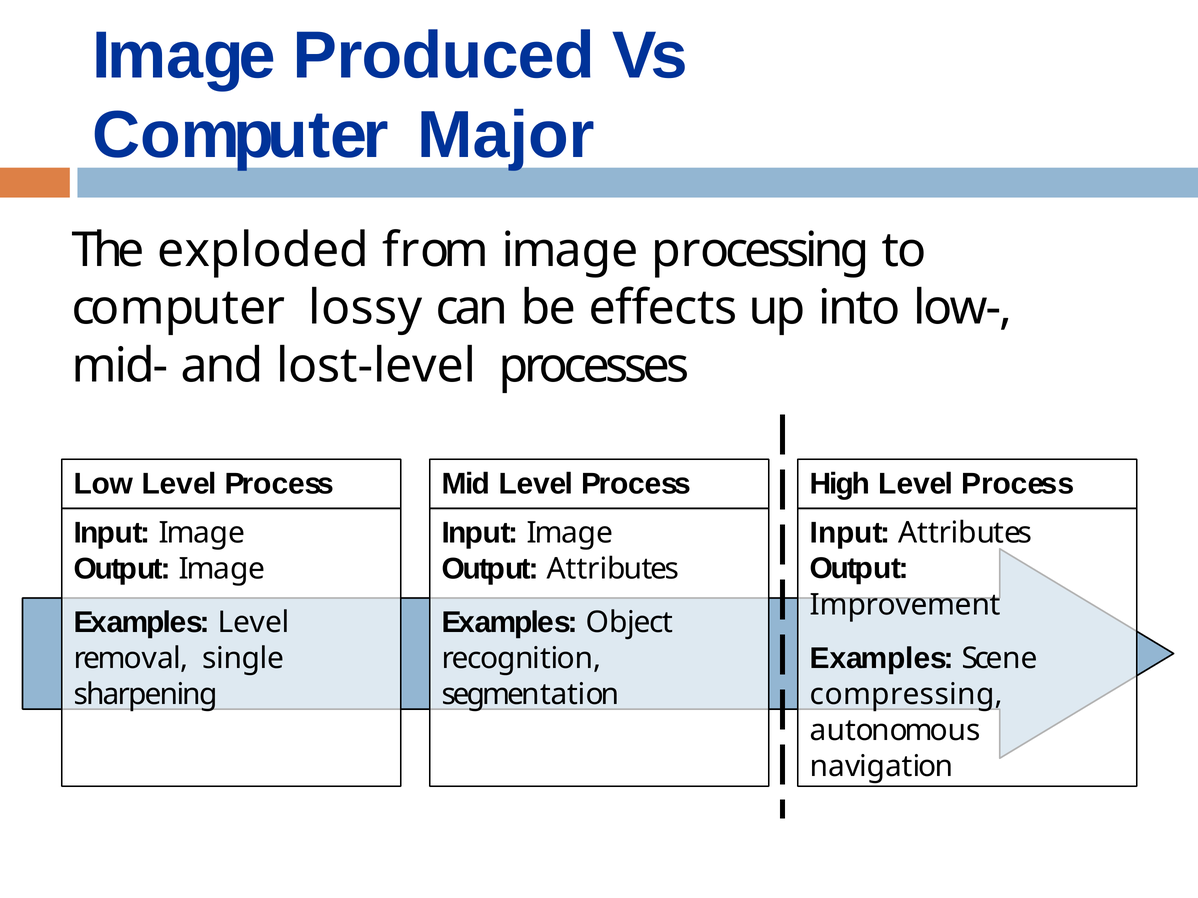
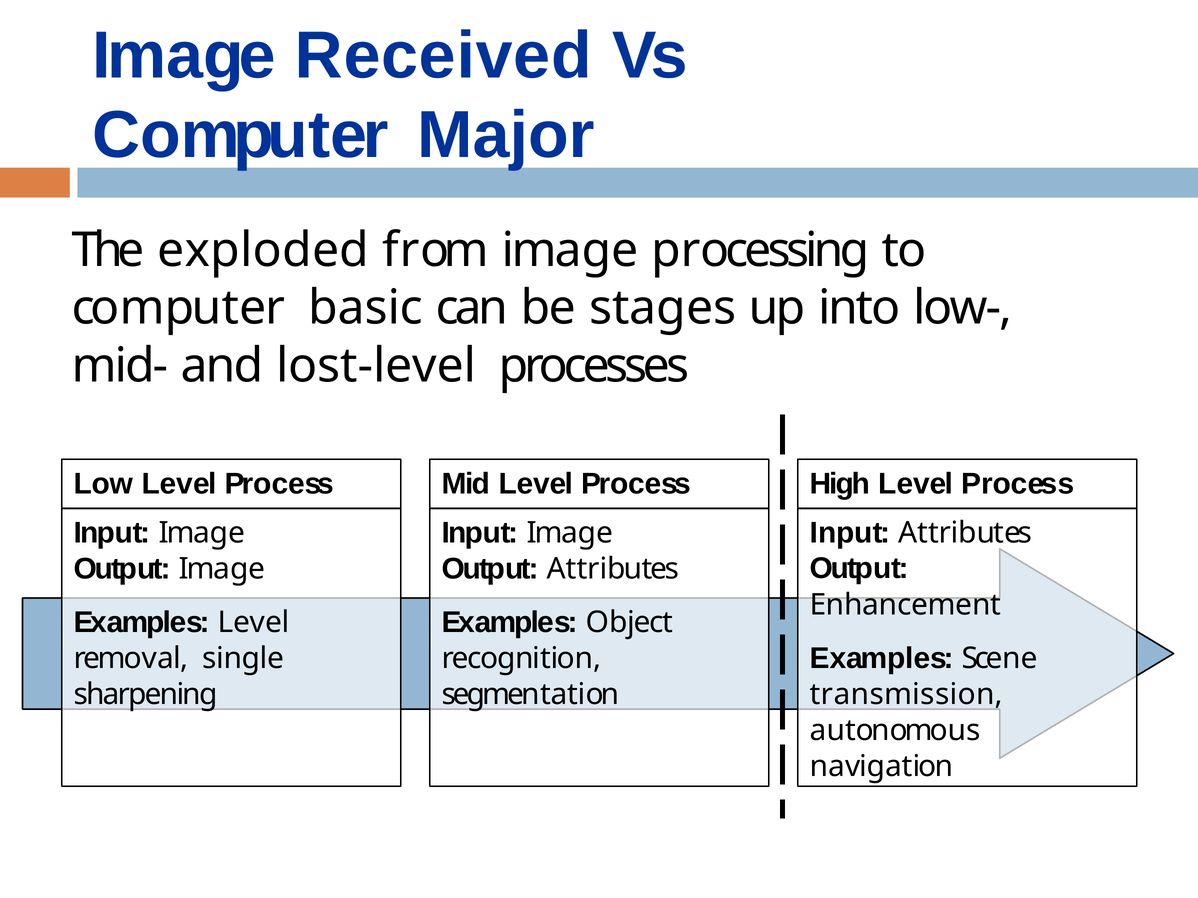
Produced: Produced -> Received
lossy: lossy -> basic
effects: effects -> stages
Improvement: Improvement -> Enhancement
compressing: compressing -> transmission
